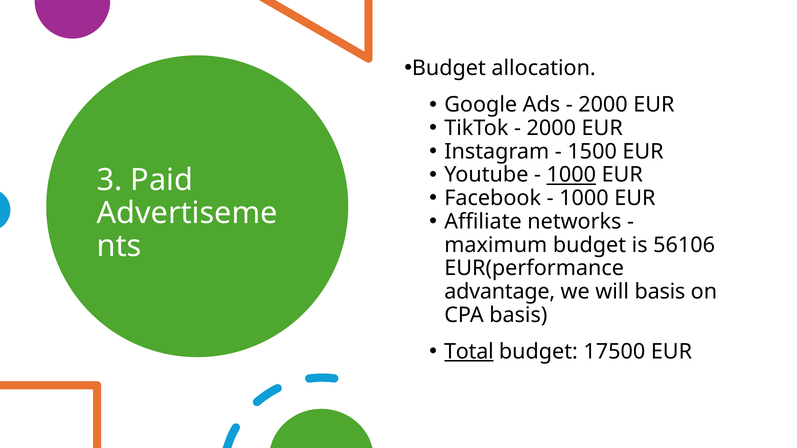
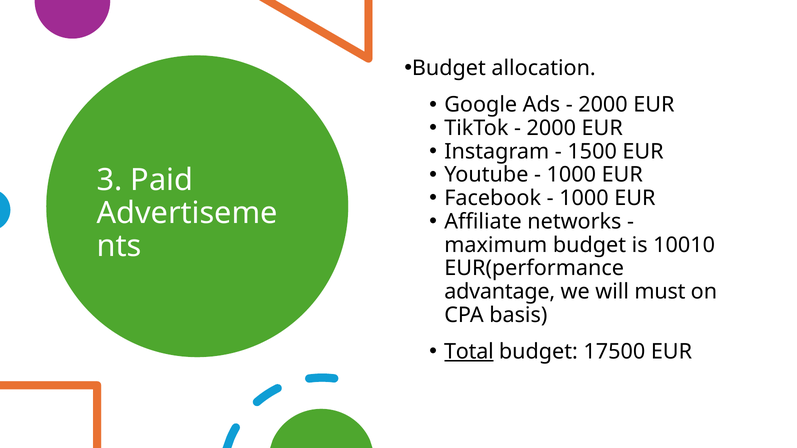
1000 at (571, 175) underline: present -> none
56106: 56106 -> 10010
will basis: basis -> must
